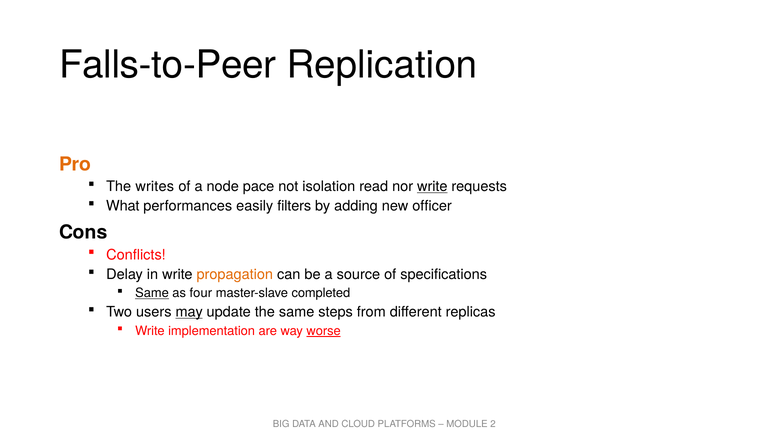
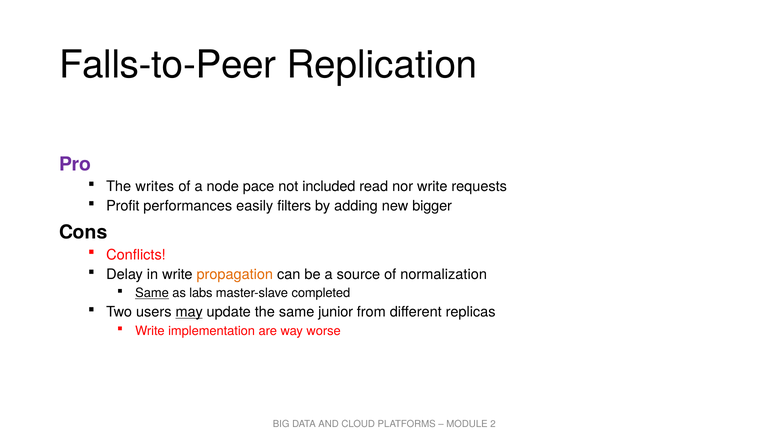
Pro colour: orange -> purple
isolation: isolation -> included
write at (432, 187) underline: present -> none
What: What -> Profit
officer: officer -> bigger
specifications: specifications -> normalization
four: four -> labs
steps: steps -> junior
worse underline: present -> none
